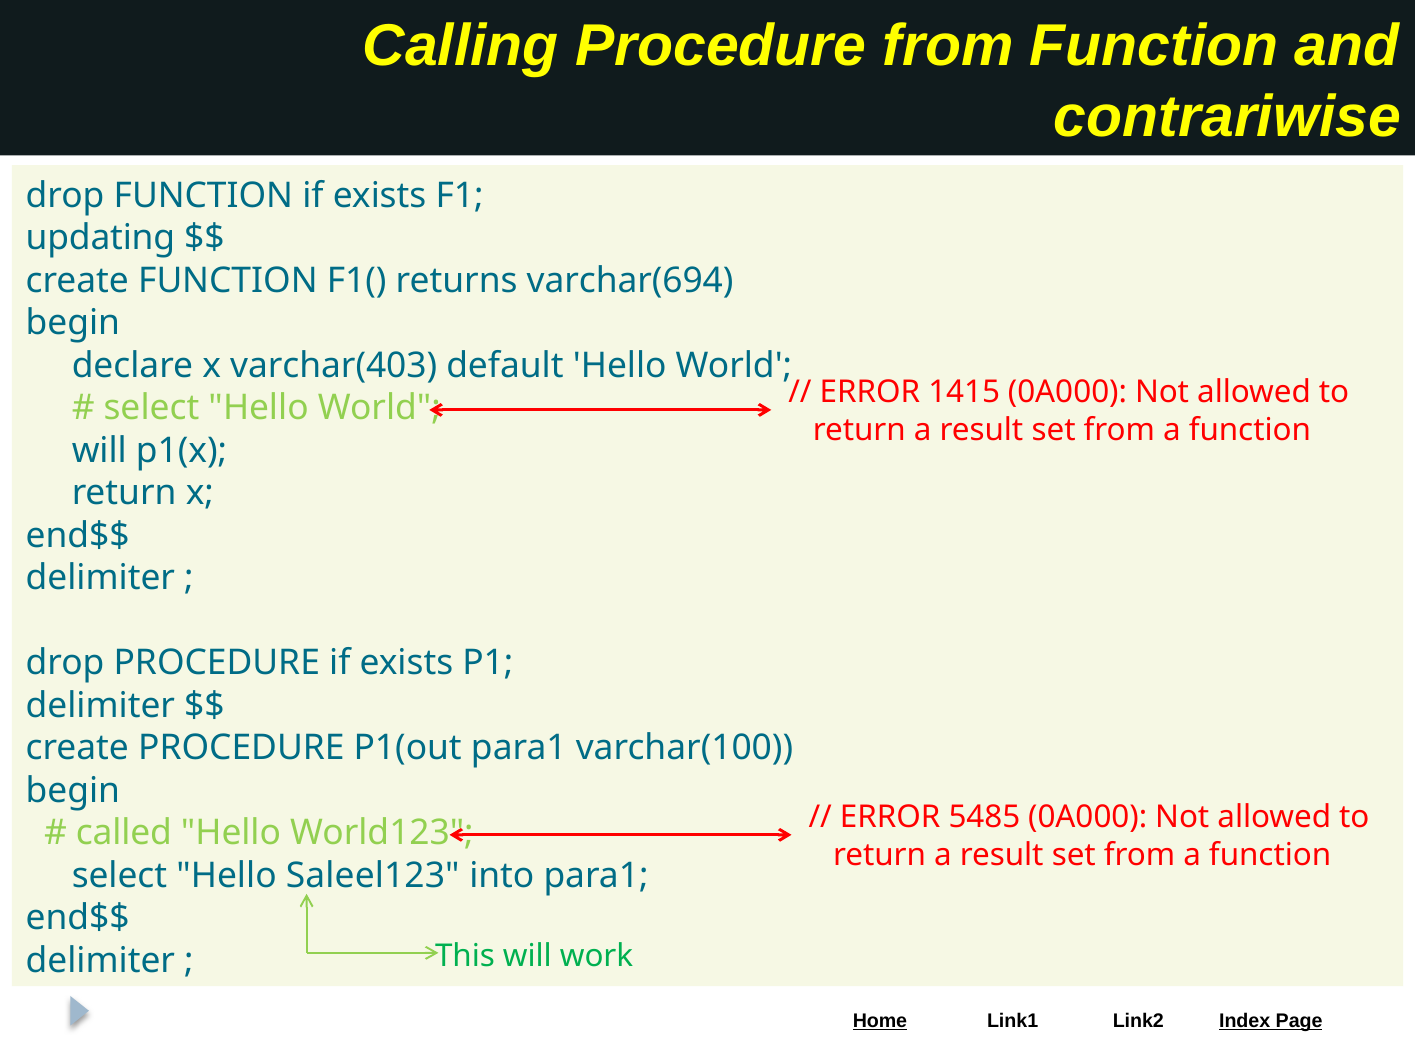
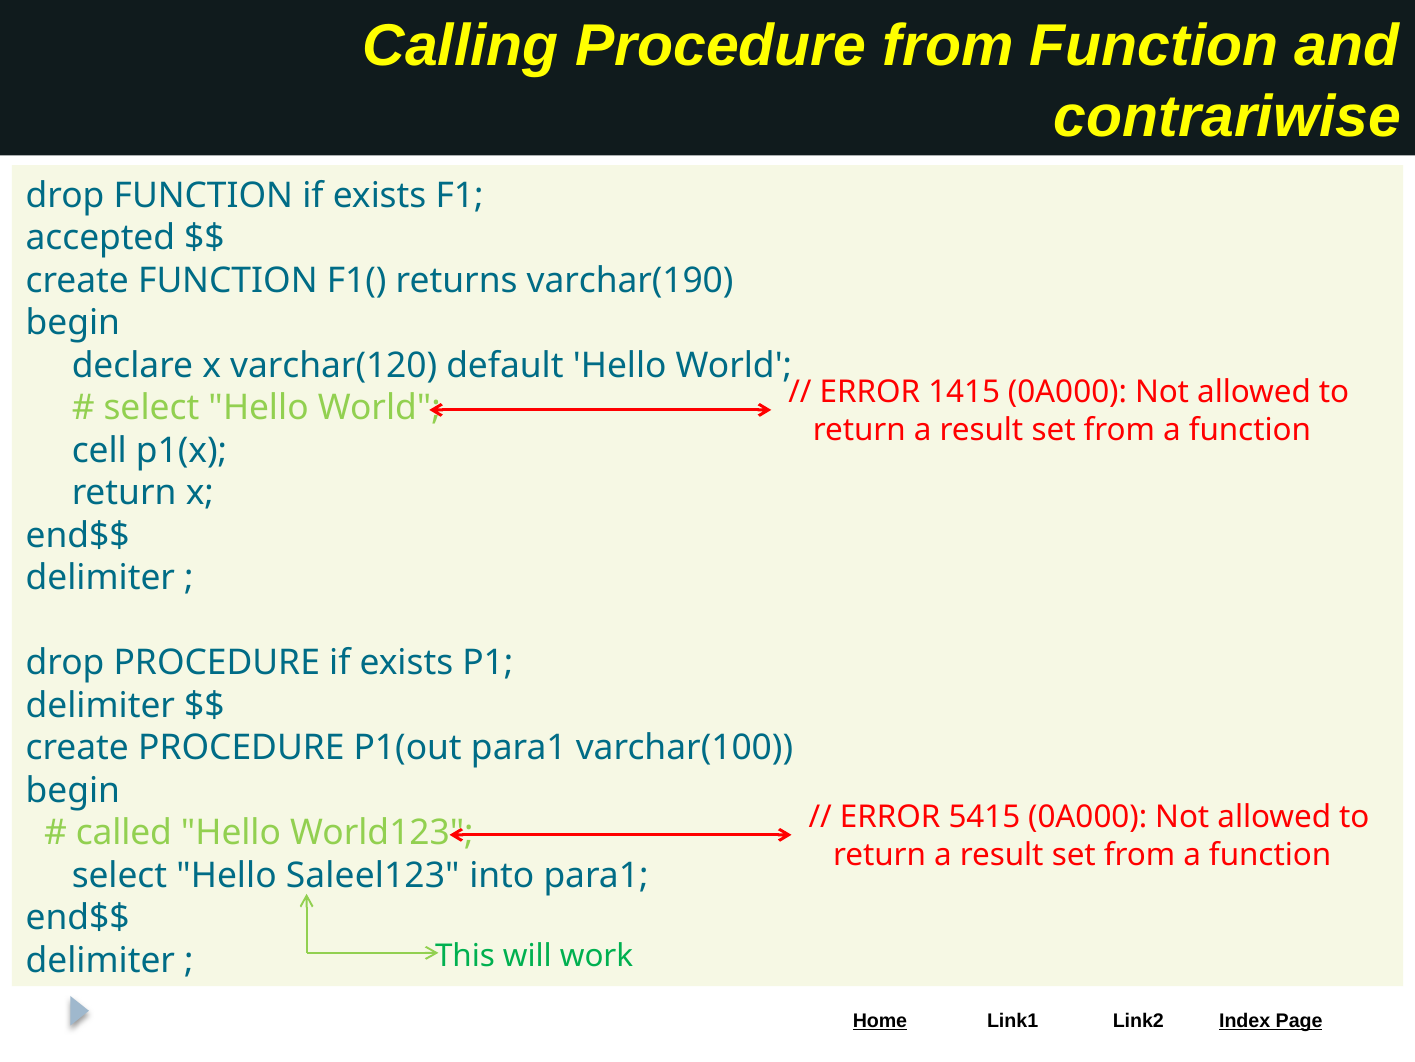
updating: updating -> accepted
varchar(694: varchar(694 -> varchar(190
varchar(403: varchar(403 -> varchar(120
will at (99, 450): will -> cell
5485: 5485 -> 5415
